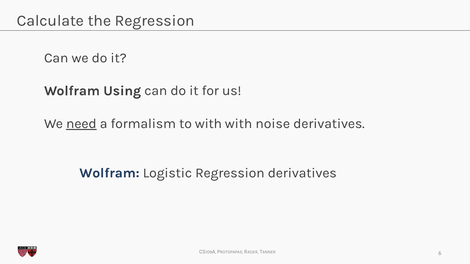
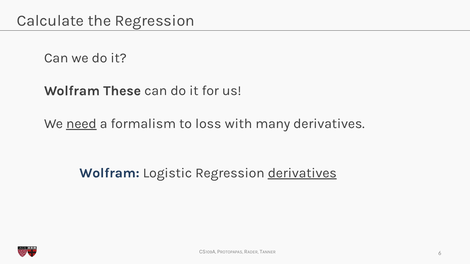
Using: Using -> These
to with: with -> loss
noise: noise -> many
derivatives at (302, 173) underline: none -> present
